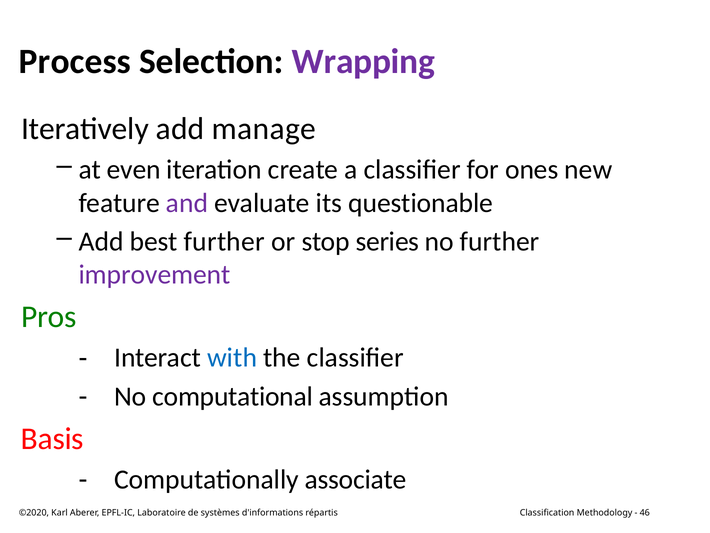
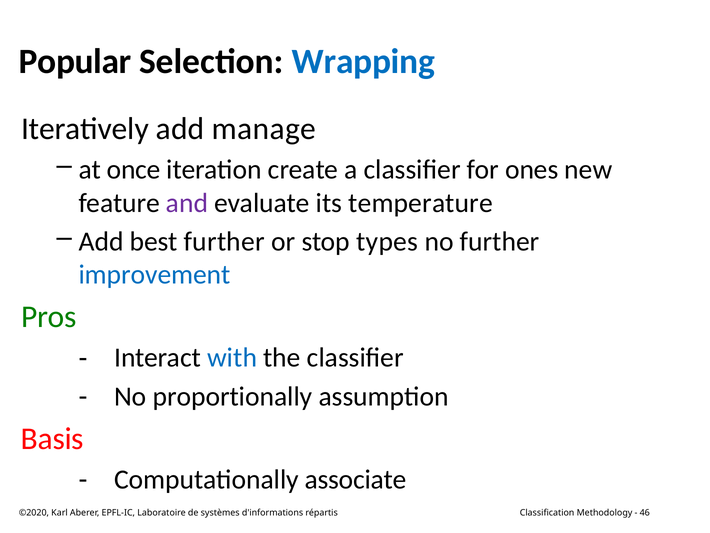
Process: Process -> Popular
Wrapping colour: purple -> blue
even: even -> once
questionable: questionable -> temperature
series: series -> types
improvement colour: purple -> blue
computational: computational -> proportionally
